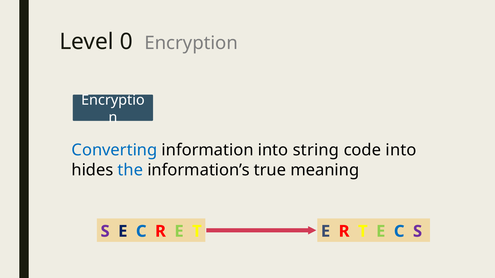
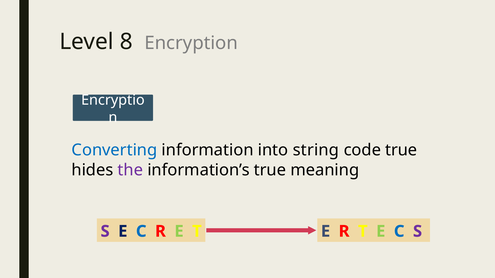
0: 0 -> 8
code into: into -> true
the colour: blue -> purple
